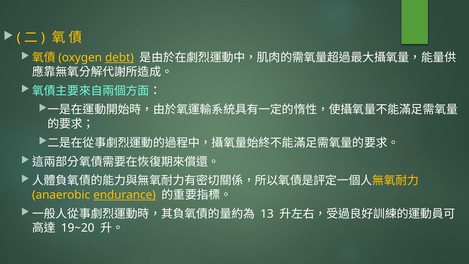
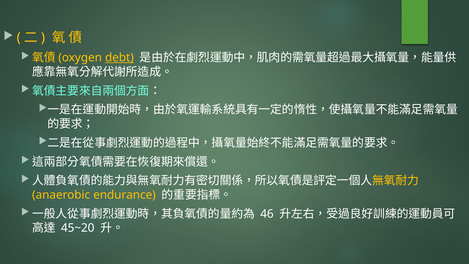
endurance underline: present -> none
13: 13 -> 46
19~20: 19~20 -> 45~20
